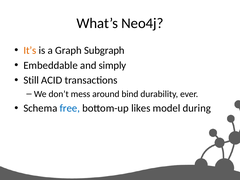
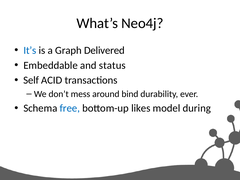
It’s colour: orange -> blue
Subgraph: Subgraph -> Delivered
simply: simply -> status
Still: Still -> Self
